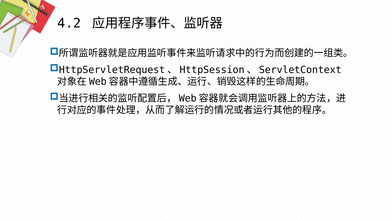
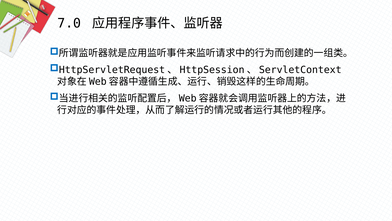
4.2: 4.2 -> 7.0
